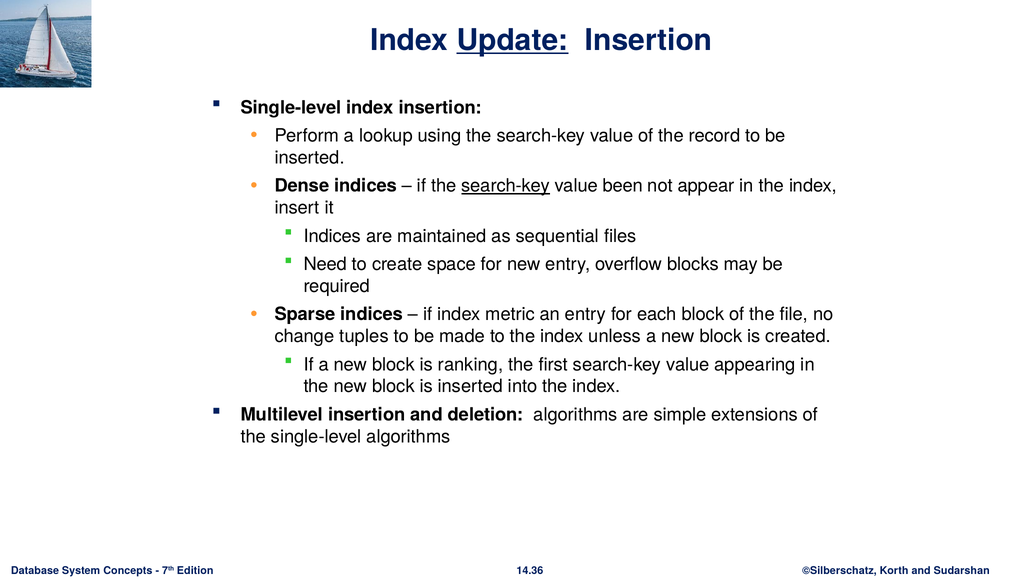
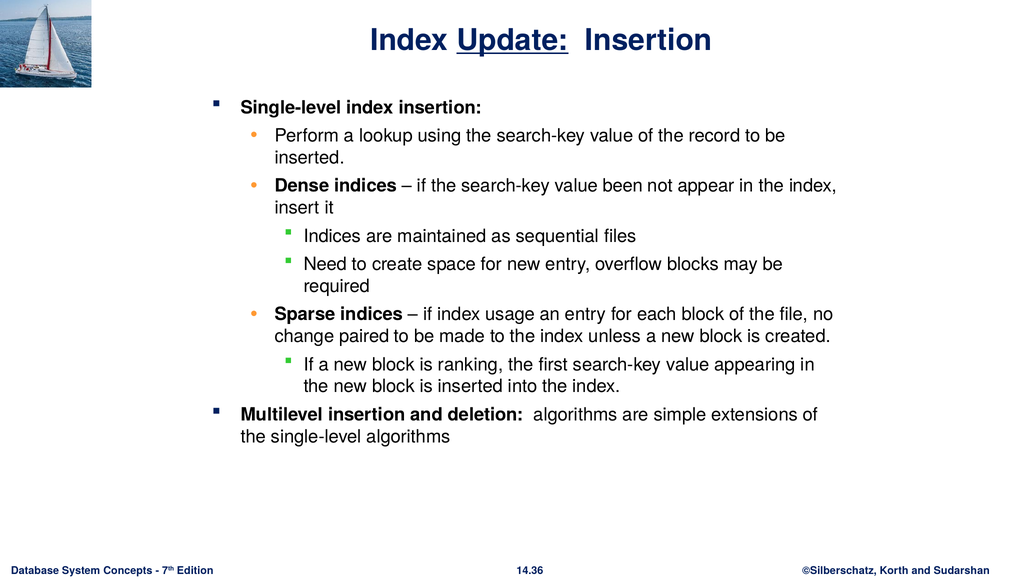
search-key at (506, 186) underline: present -> none
metric: metric -> usage
tuples: tuples -> paired
